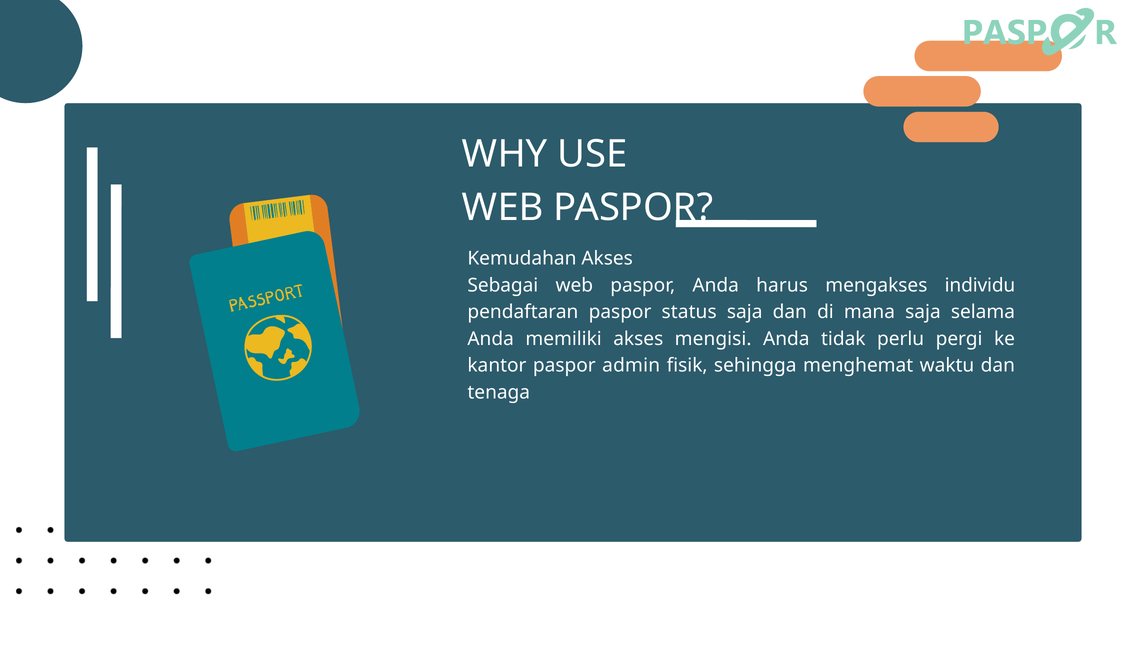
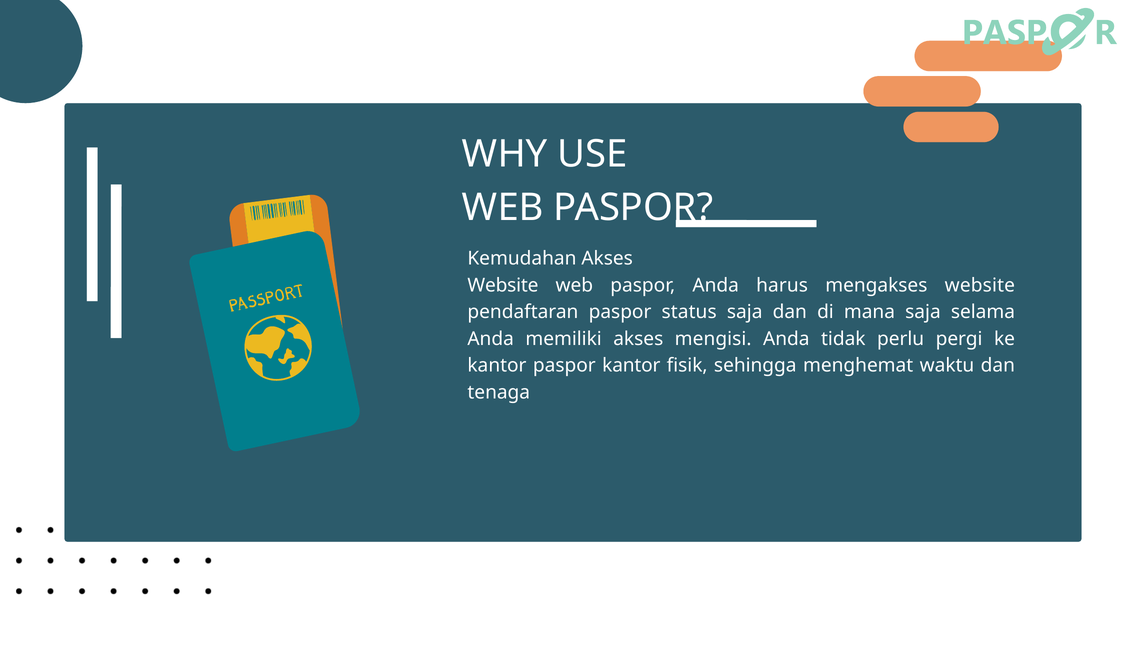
Sebagai at (503, 285): Sebagai -> Website
mengakses individu: individu -> website
paspor admin: admin -> kantor
